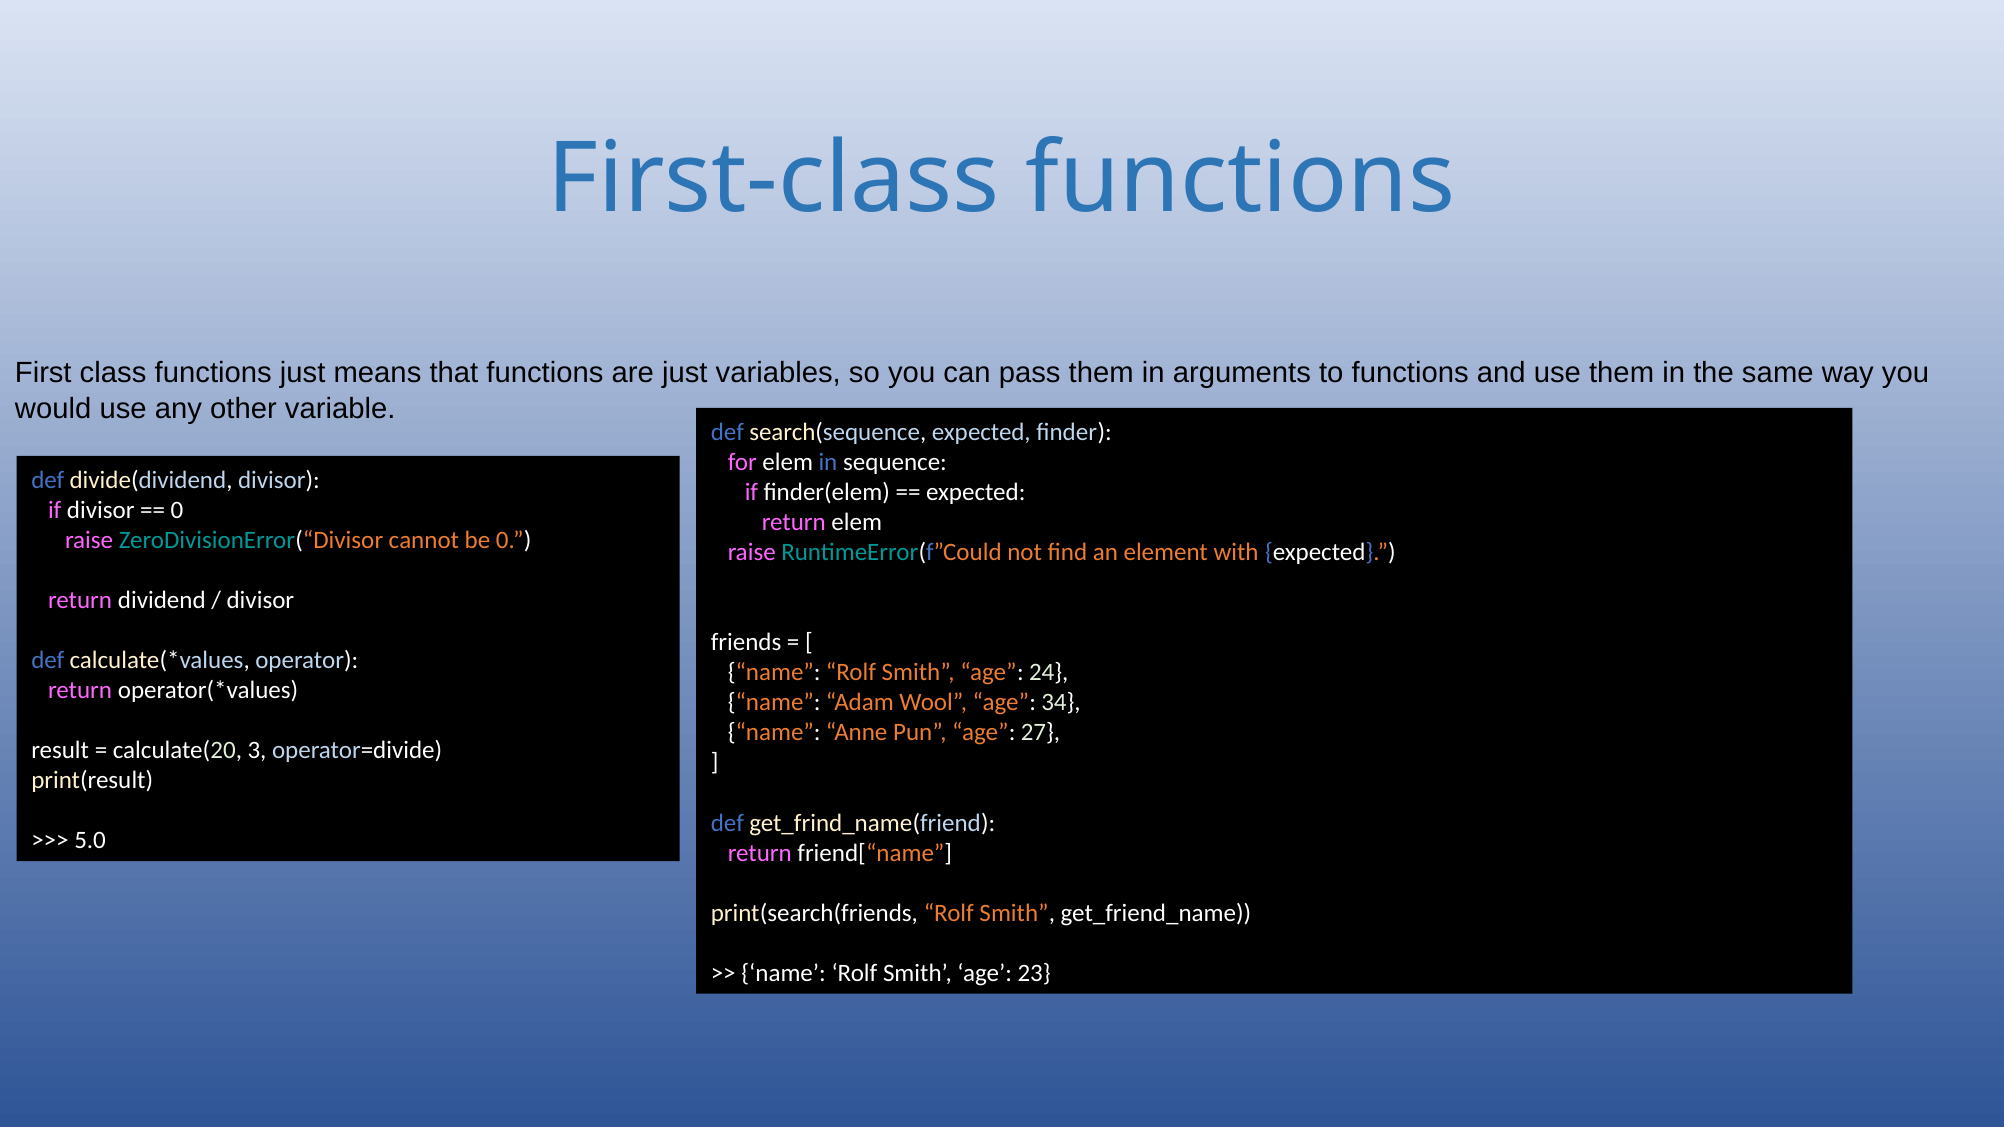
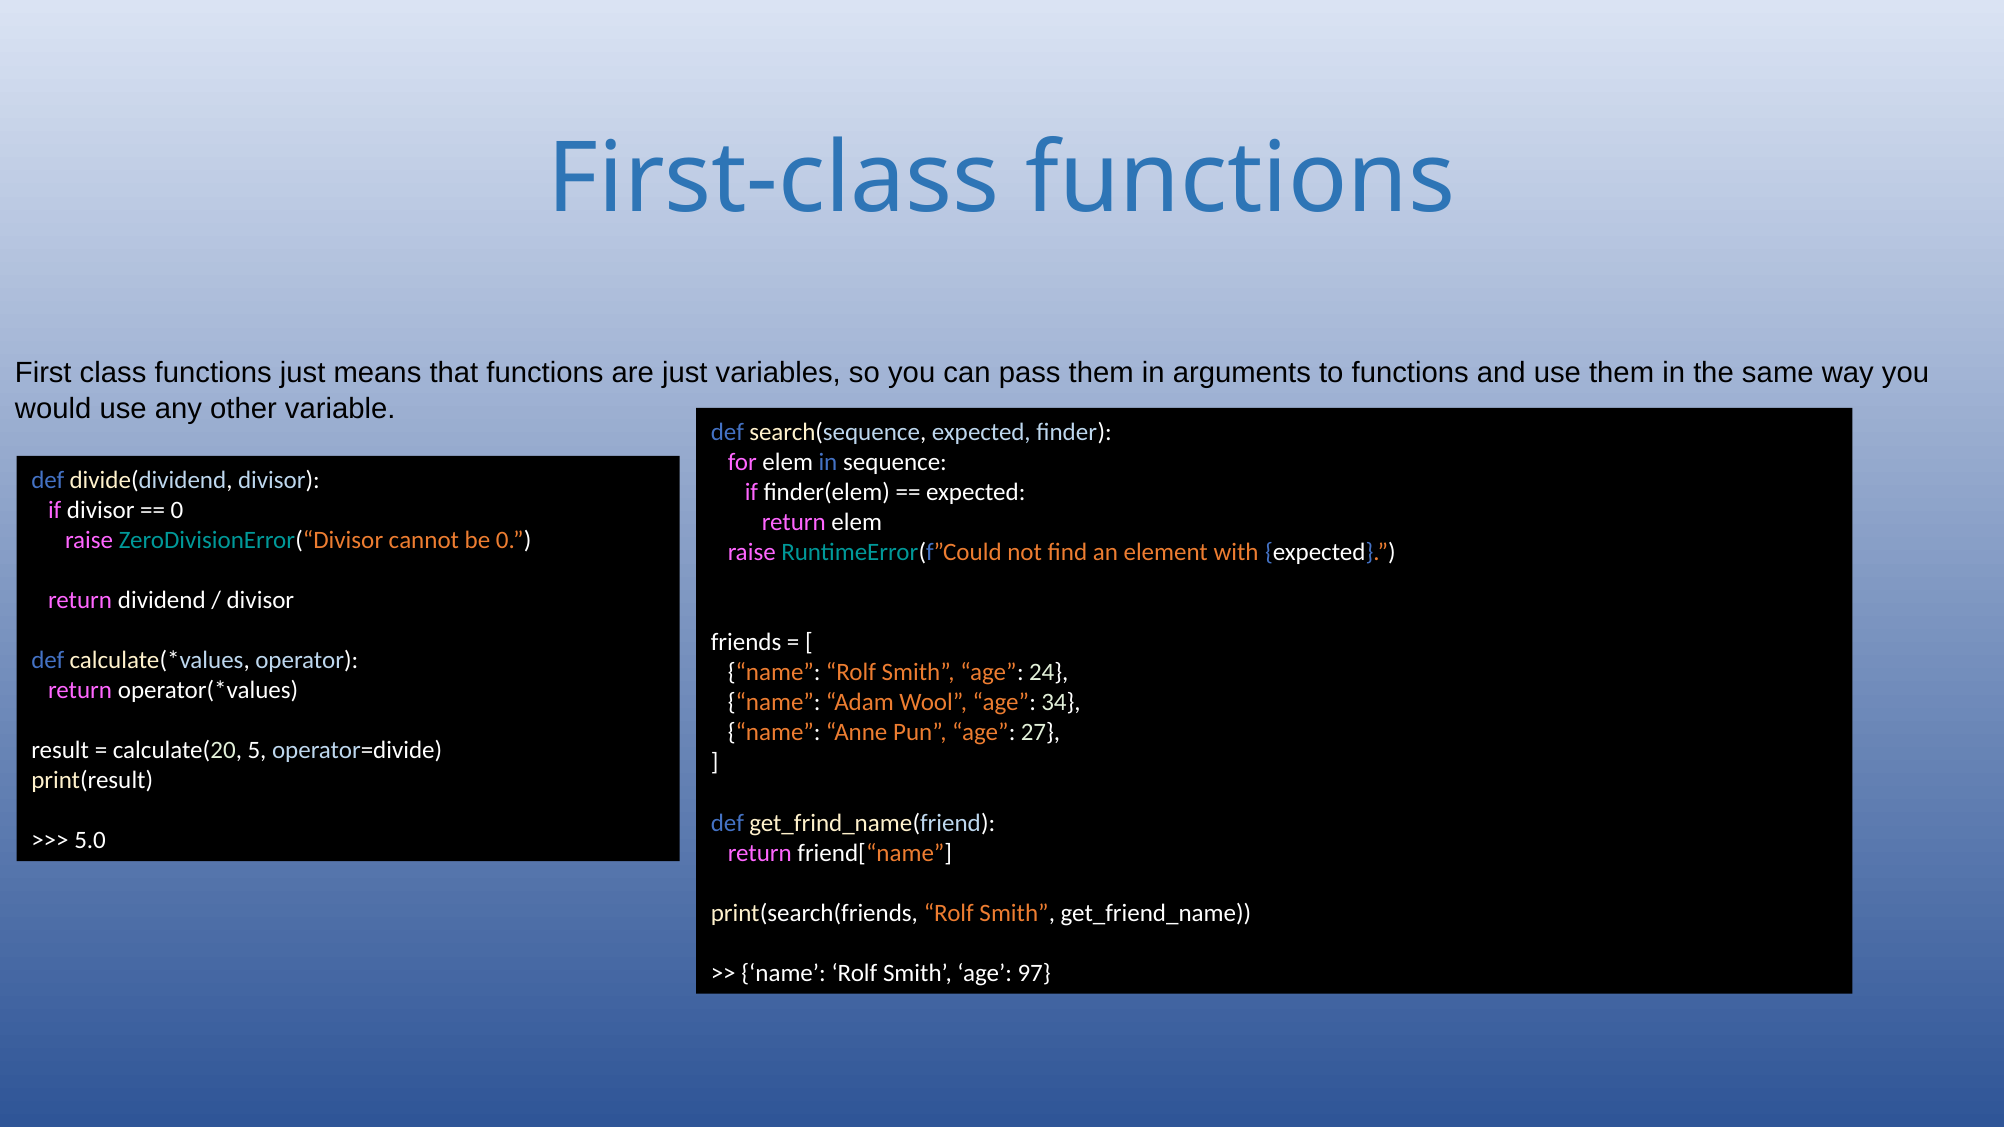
3: 3 -> 5
23: 23 -> 97
